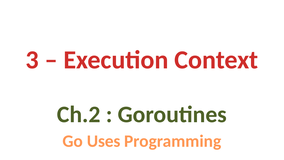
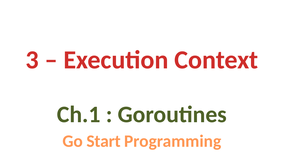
Ch.2: Ch.2 -> Ch.1
Uses: Uses -> Start
